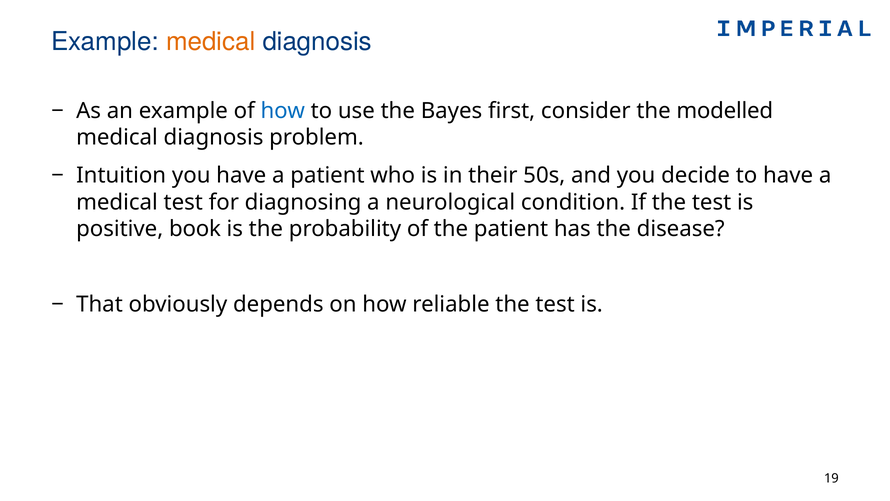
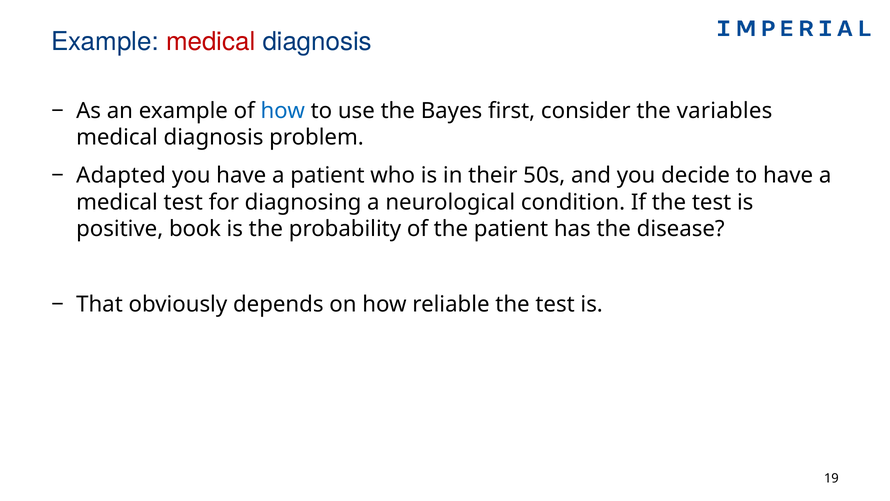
medical at (211, 42) colour: orange -> red
modelled: modelled -> variables
Intuition: Intuition -> Adapted
